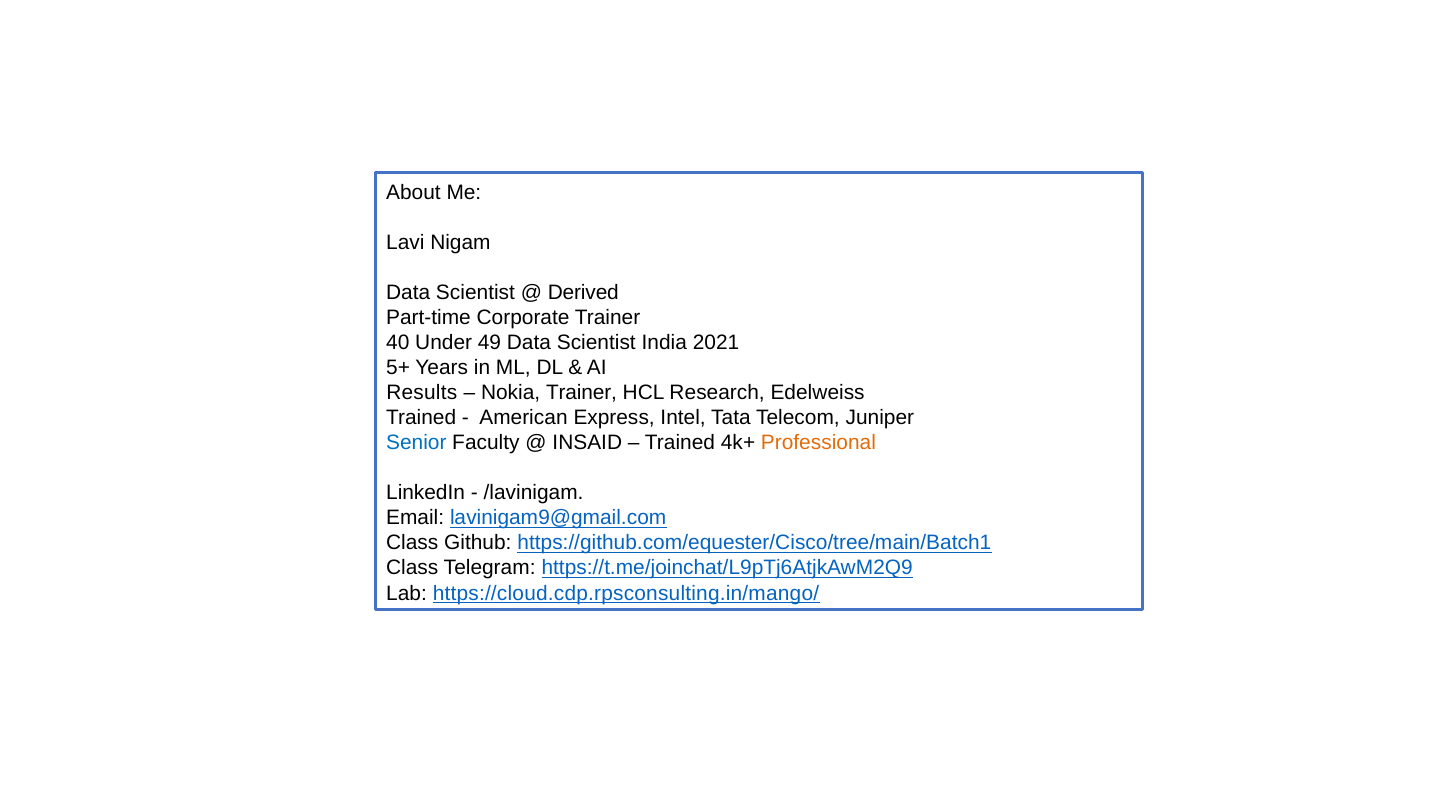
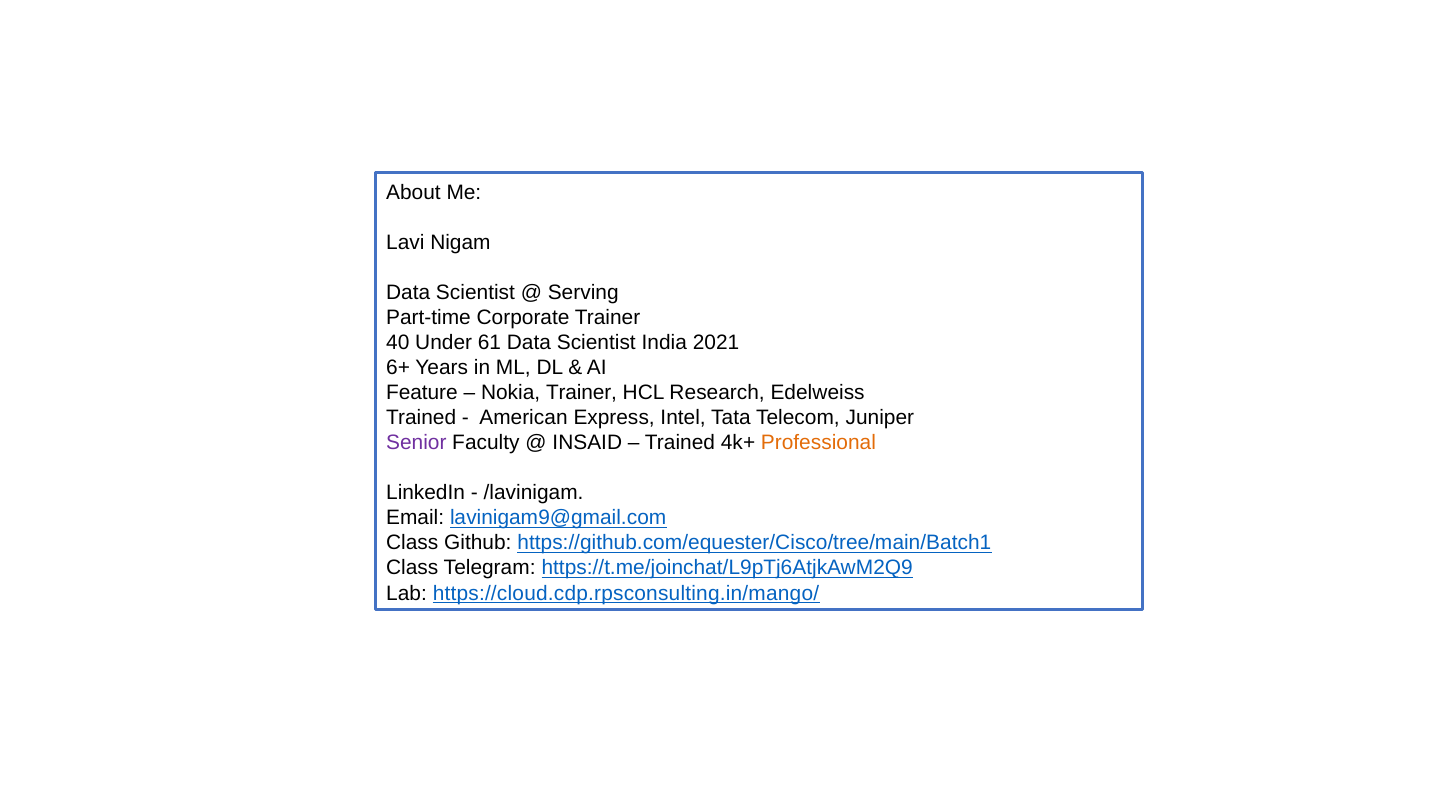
Derived: Derived -> Serving
49: 49 -> 61
5+: 5+ -> 6+
Results: Results -> Feature
Senior colour: blue -> purple
